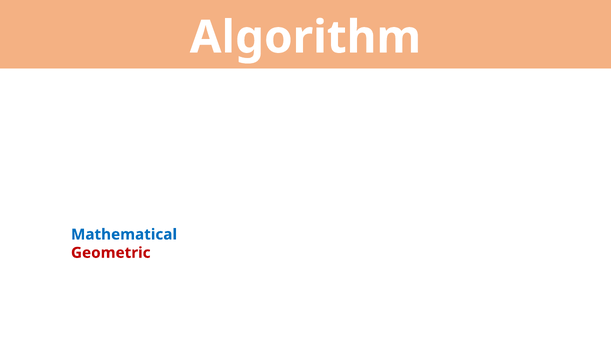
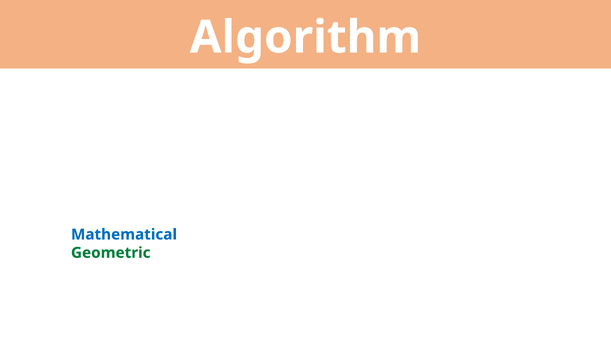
Geometric colour: red -> green
